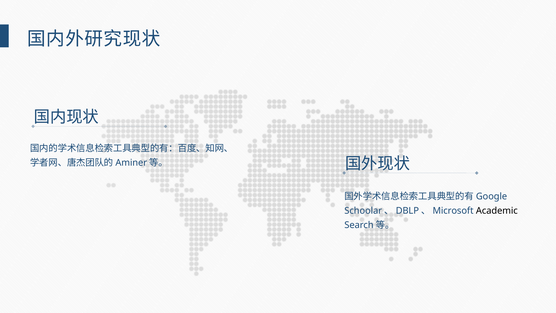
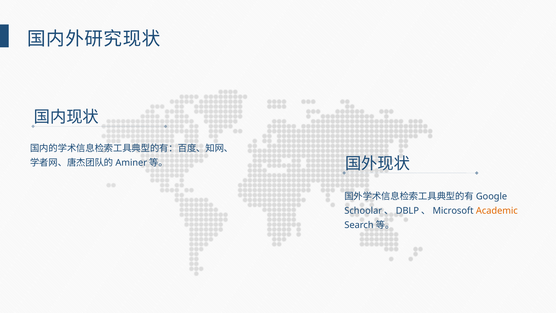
Academic colour: black -> orange
